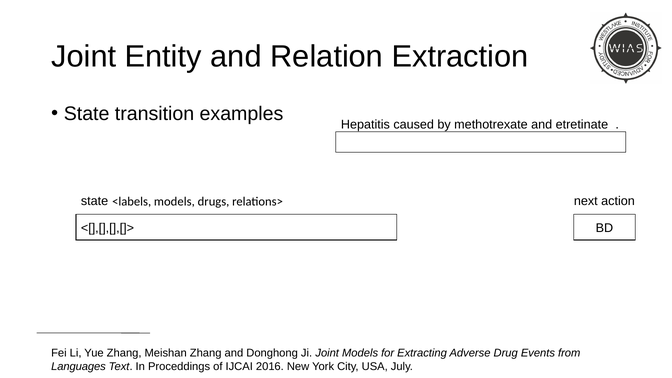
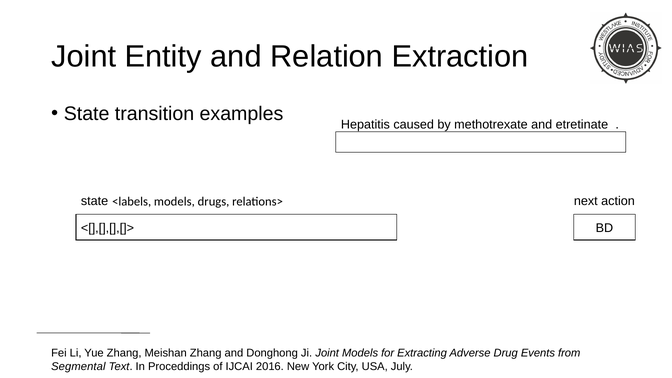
Languages: Languages -> Segmental
